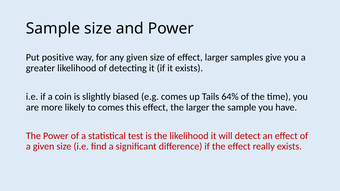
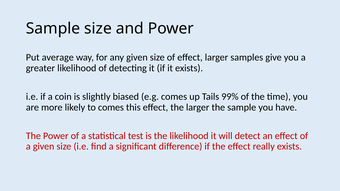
positive: positive -> average
64%: 64% -> 99%
